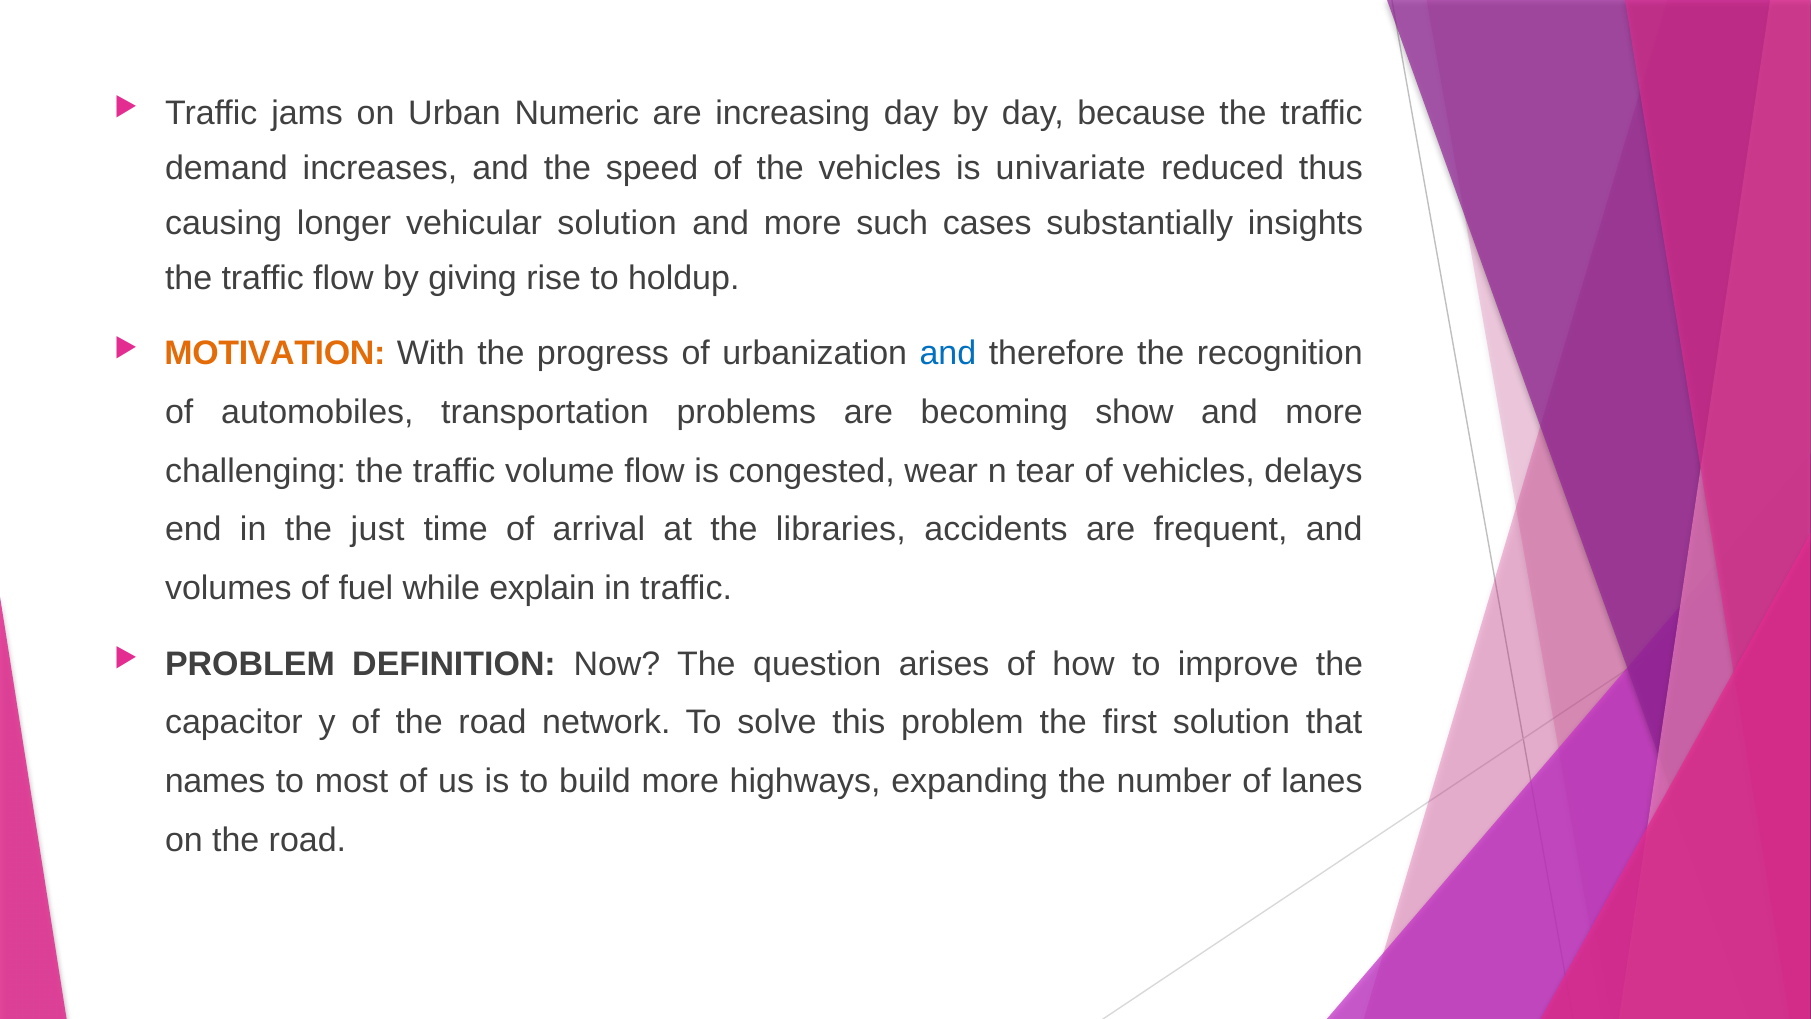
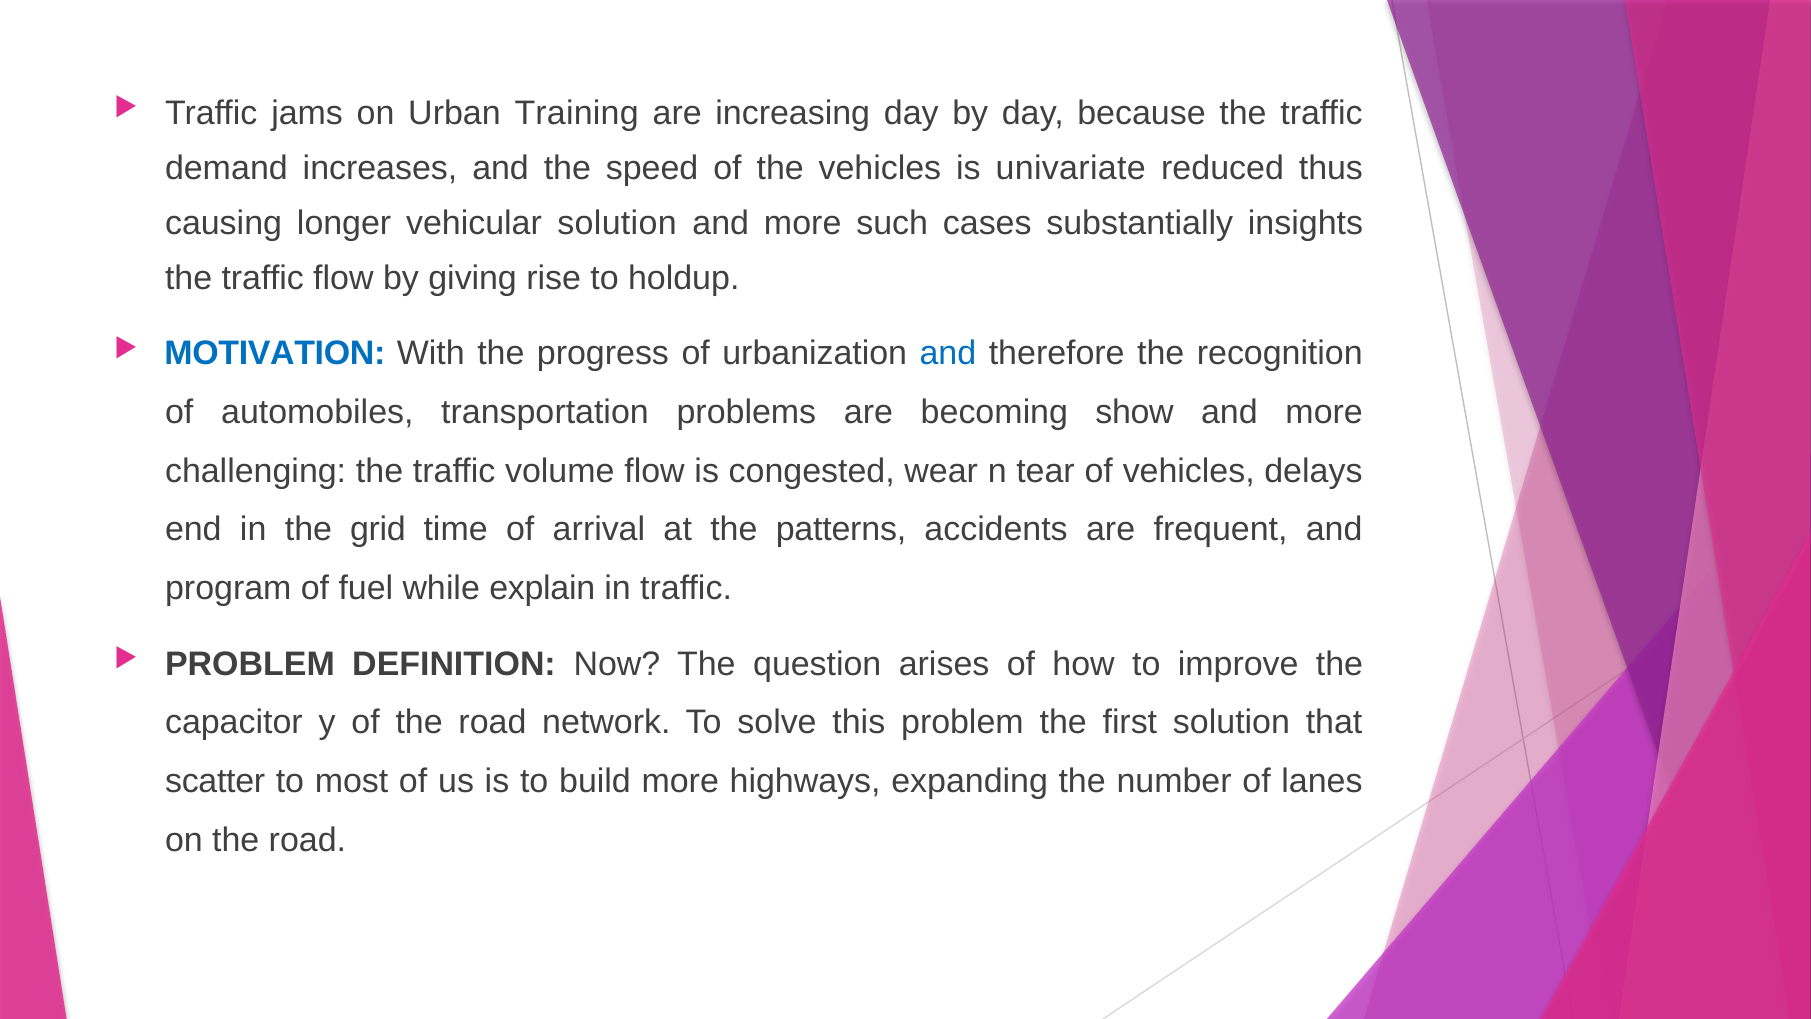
Numeric: Numeric -> Training
MOTIVATION colour: orange -> blue
just: just -> grid
libraries: libraries -> patterns
volumes: volumes -> program
names: names -> scatter
